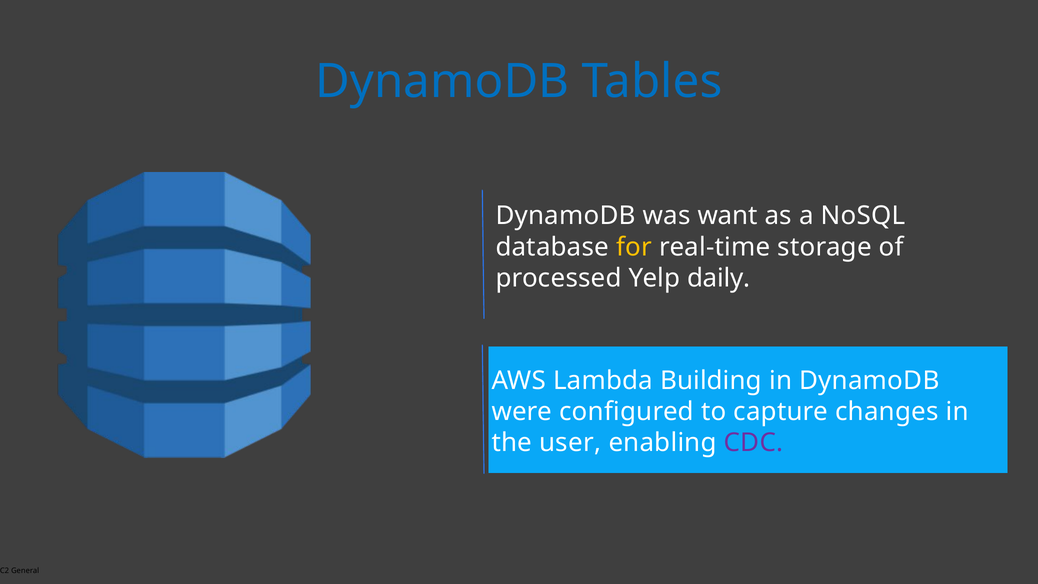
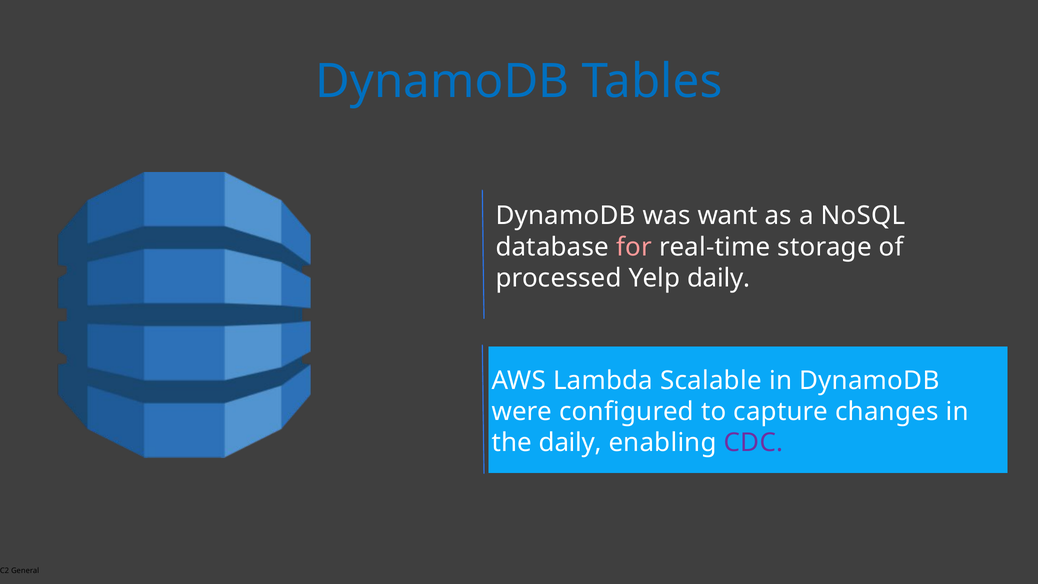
for colour: yellow -> pink
Building: Building -> Scalable
the user: user -> daily
